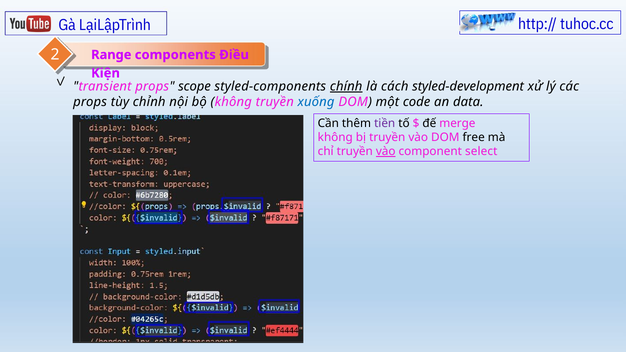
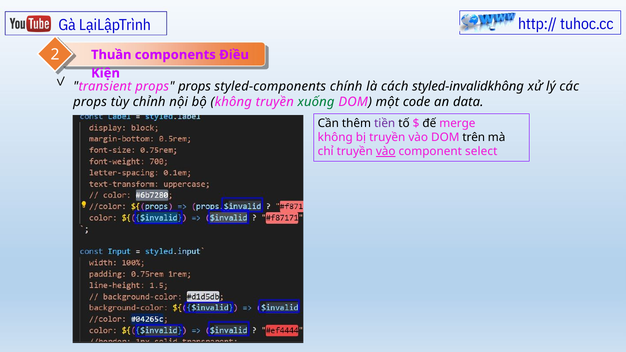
Range: Range -> Thuần
props scope: scope -> props
chính underline: present -> none
styled-development: styled-development -> styled-invalidkhông
xuống colour: blue -> green
free: free -> trên
